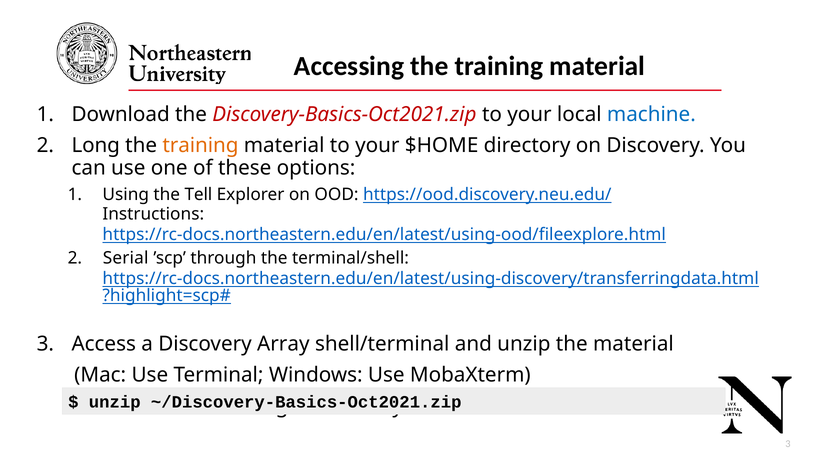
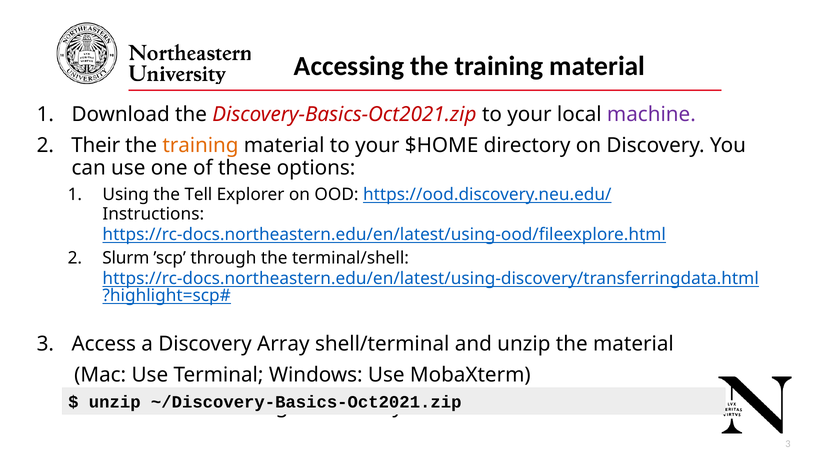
machine colour: blue -> purple
Long: Long -> Their
Serial: Serial -> Slurm
